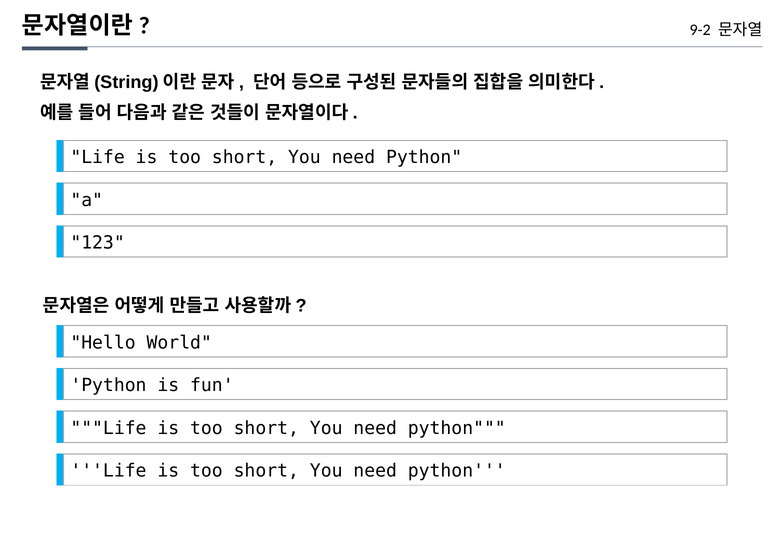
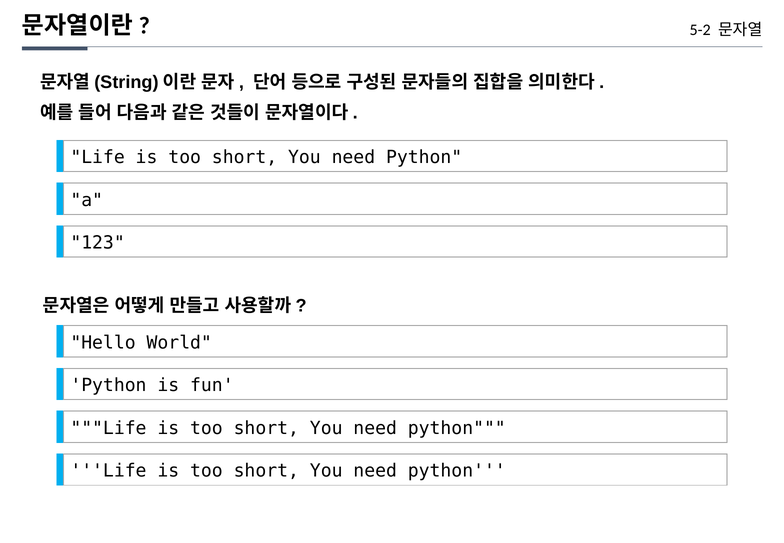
9-2: 9-2 -> 5-2
